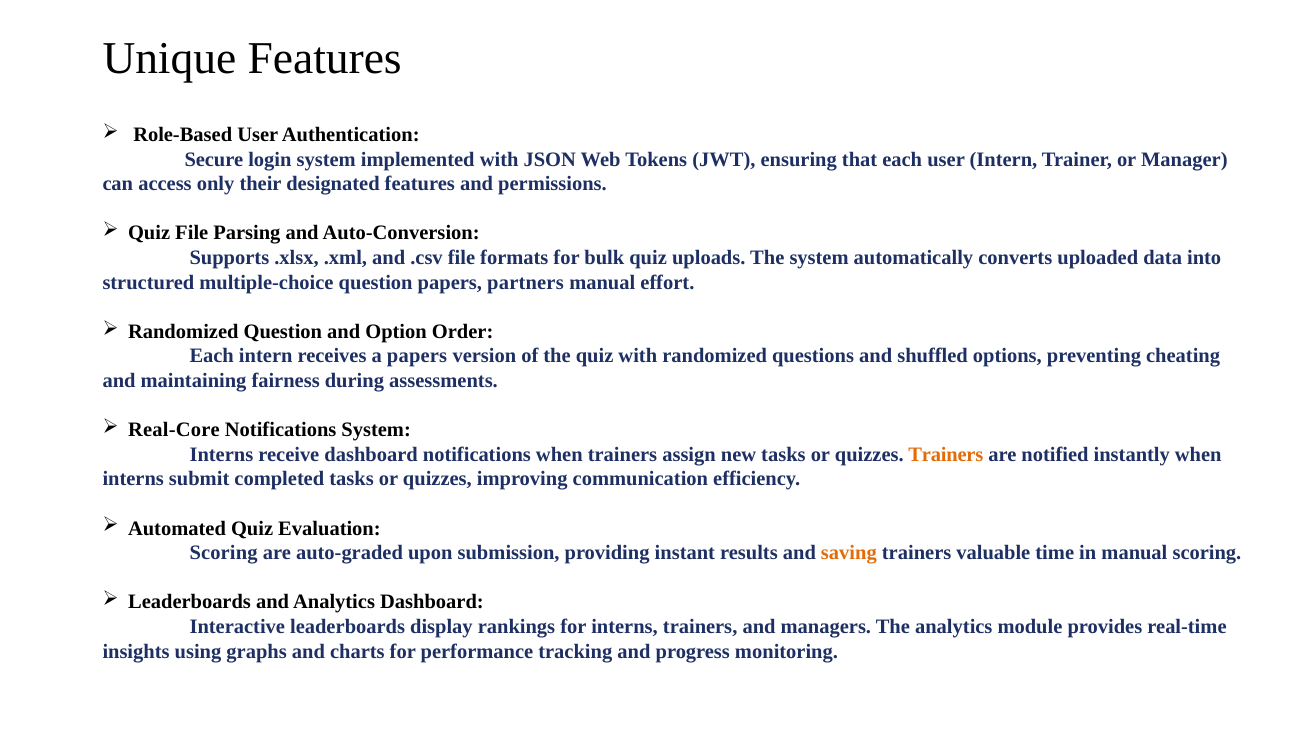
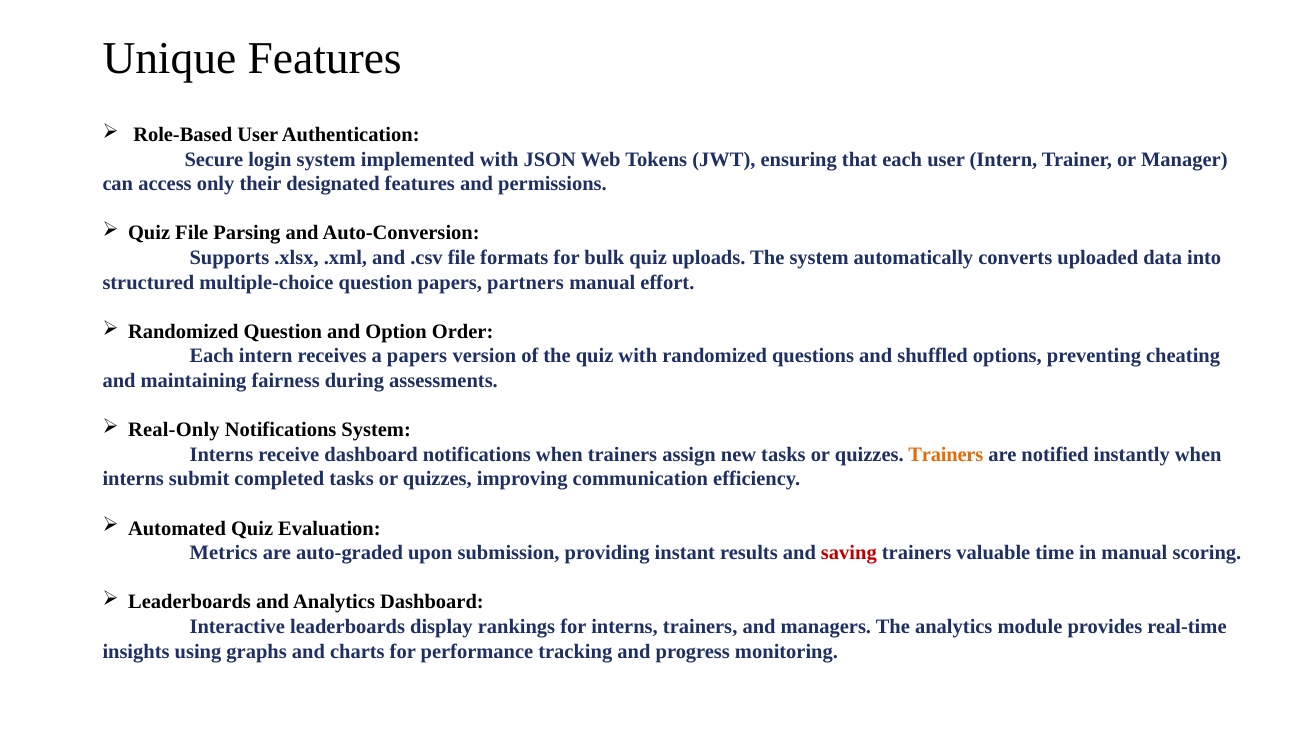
Real-Core: Real-Core -> Real-Only
Scoring at (224, 553): Scoring -> Metrics
saving colour: orange -> red
